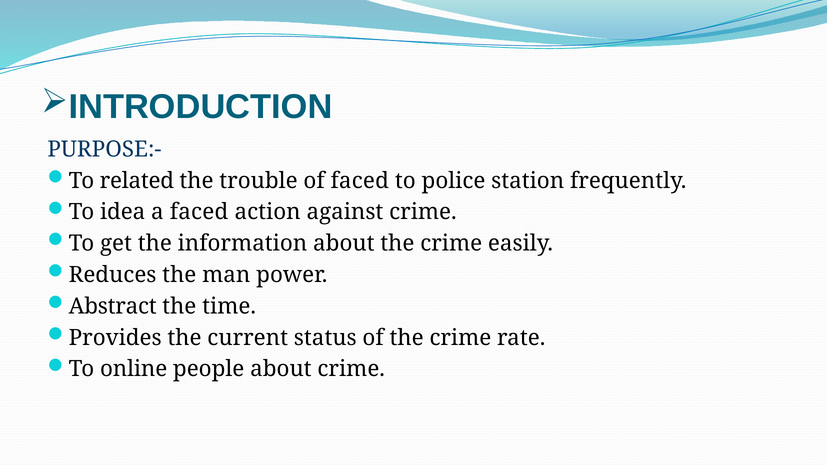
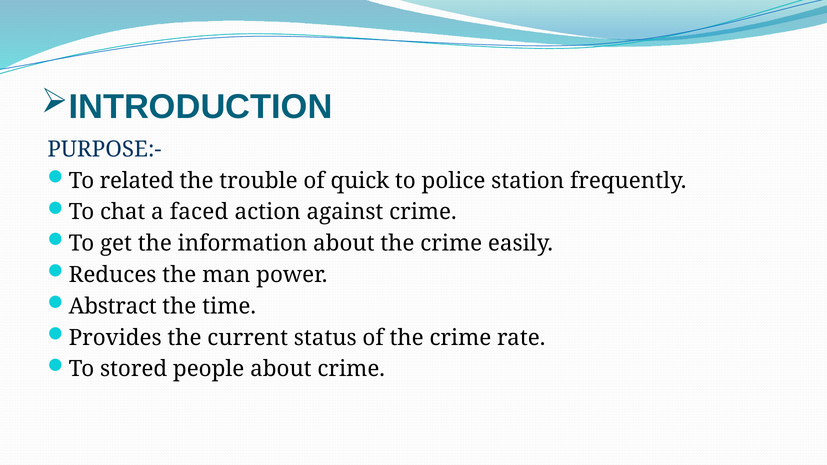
of faced: faced -> quick
idea: idea -> chat
online: online -> stored
